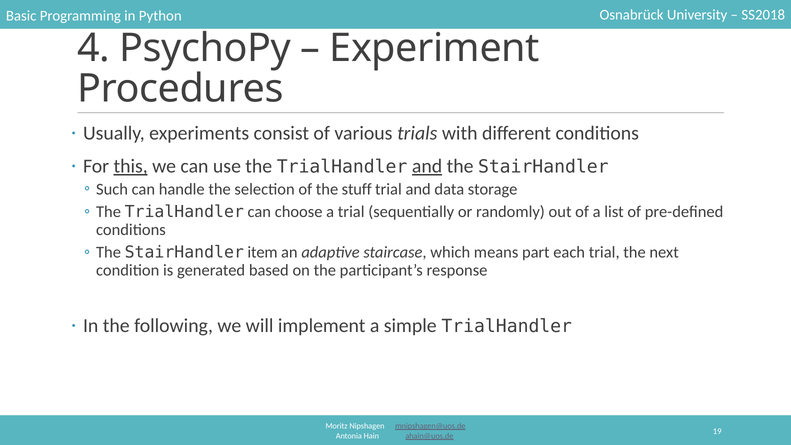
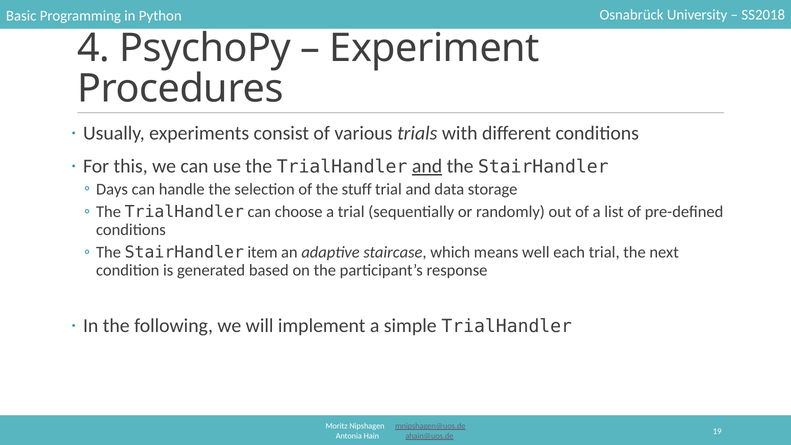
this underline: present -> none
Such: Such -> Days
part: part -> well
